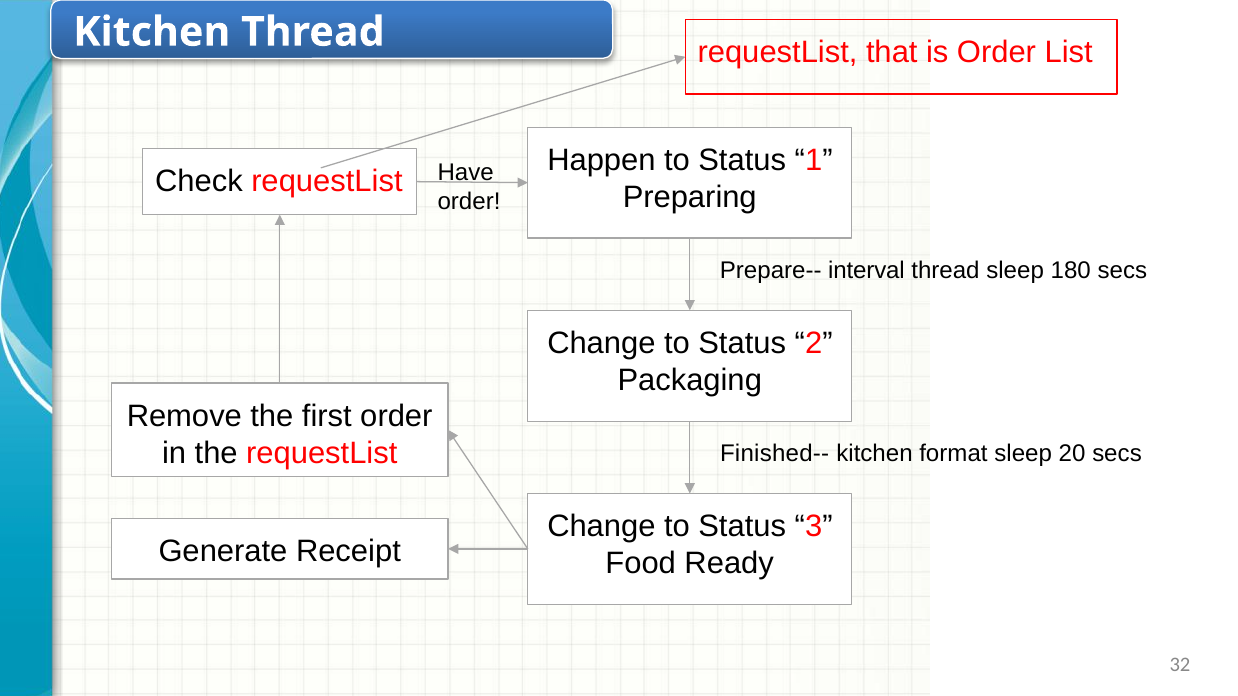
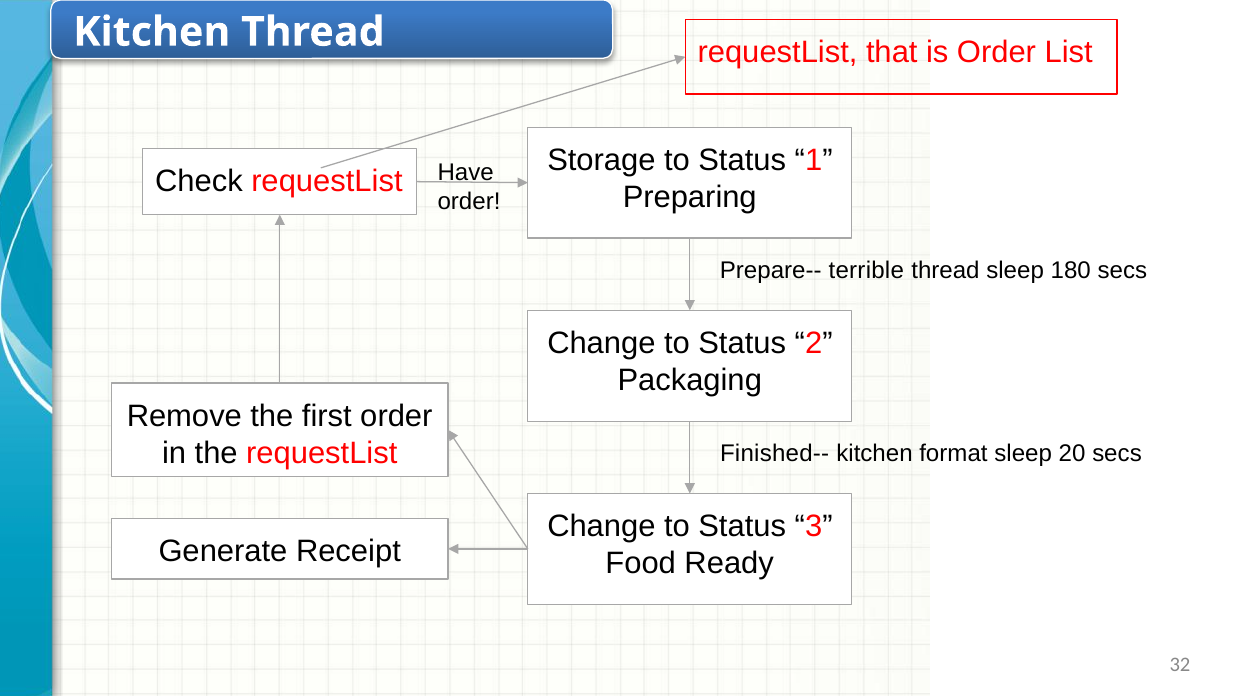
Happen: Happen -> Storage
interval: interval -> terrible
